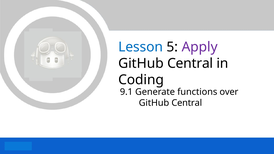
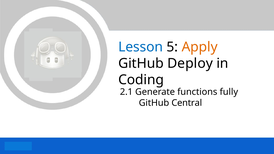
Apply colour: purple -> orange
Central at (190, 63): Central -> Deploy
9.1: 9.1 -> 2.1
over: over -> fully
